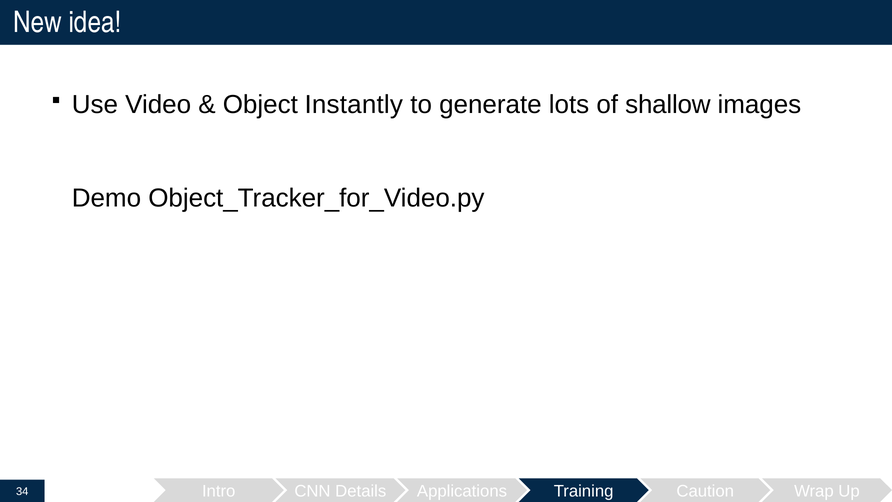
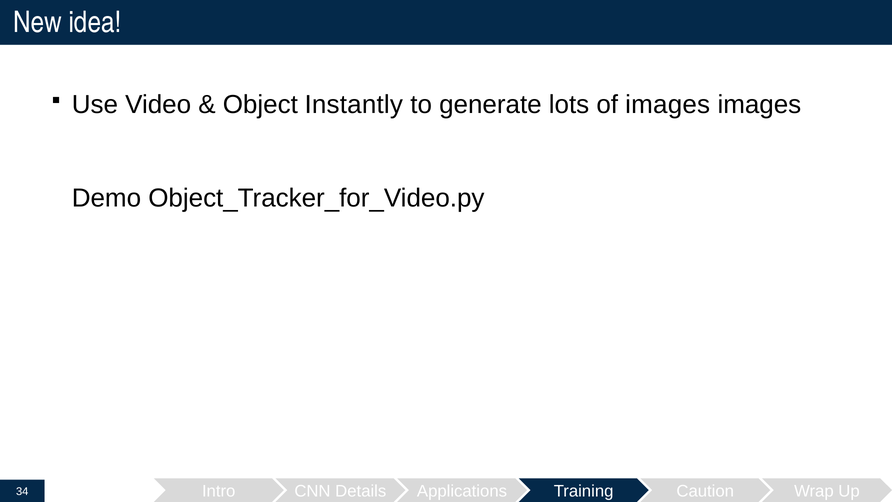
of shallow: shallow -> images
